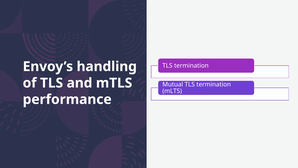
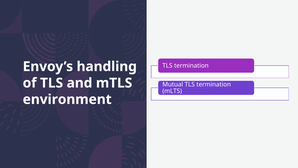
performance: performance -> environment
